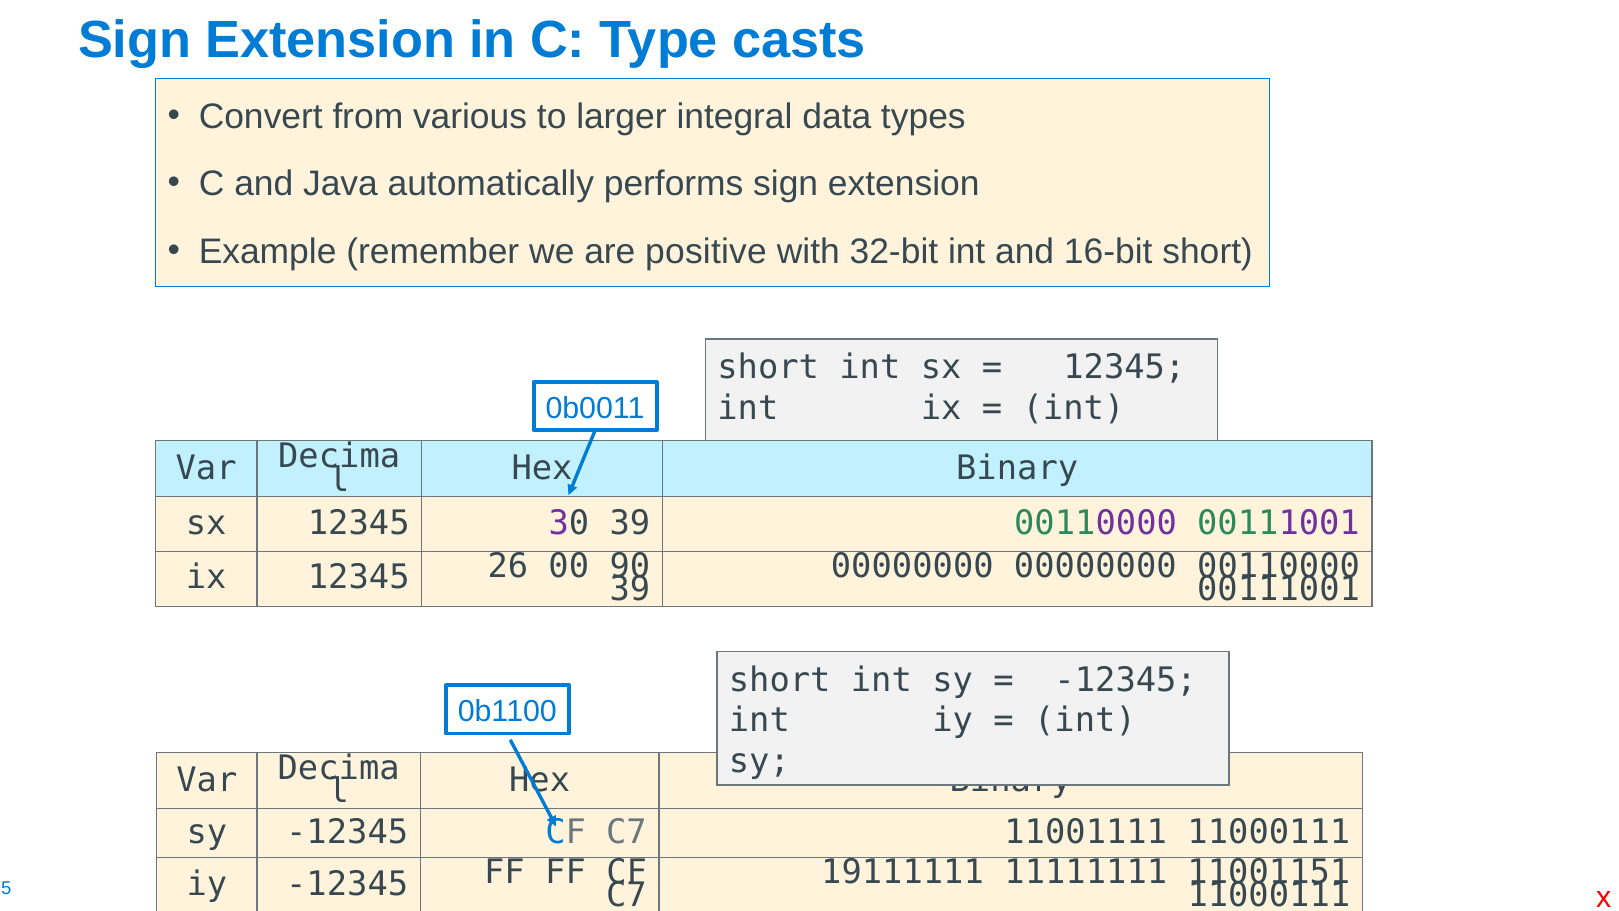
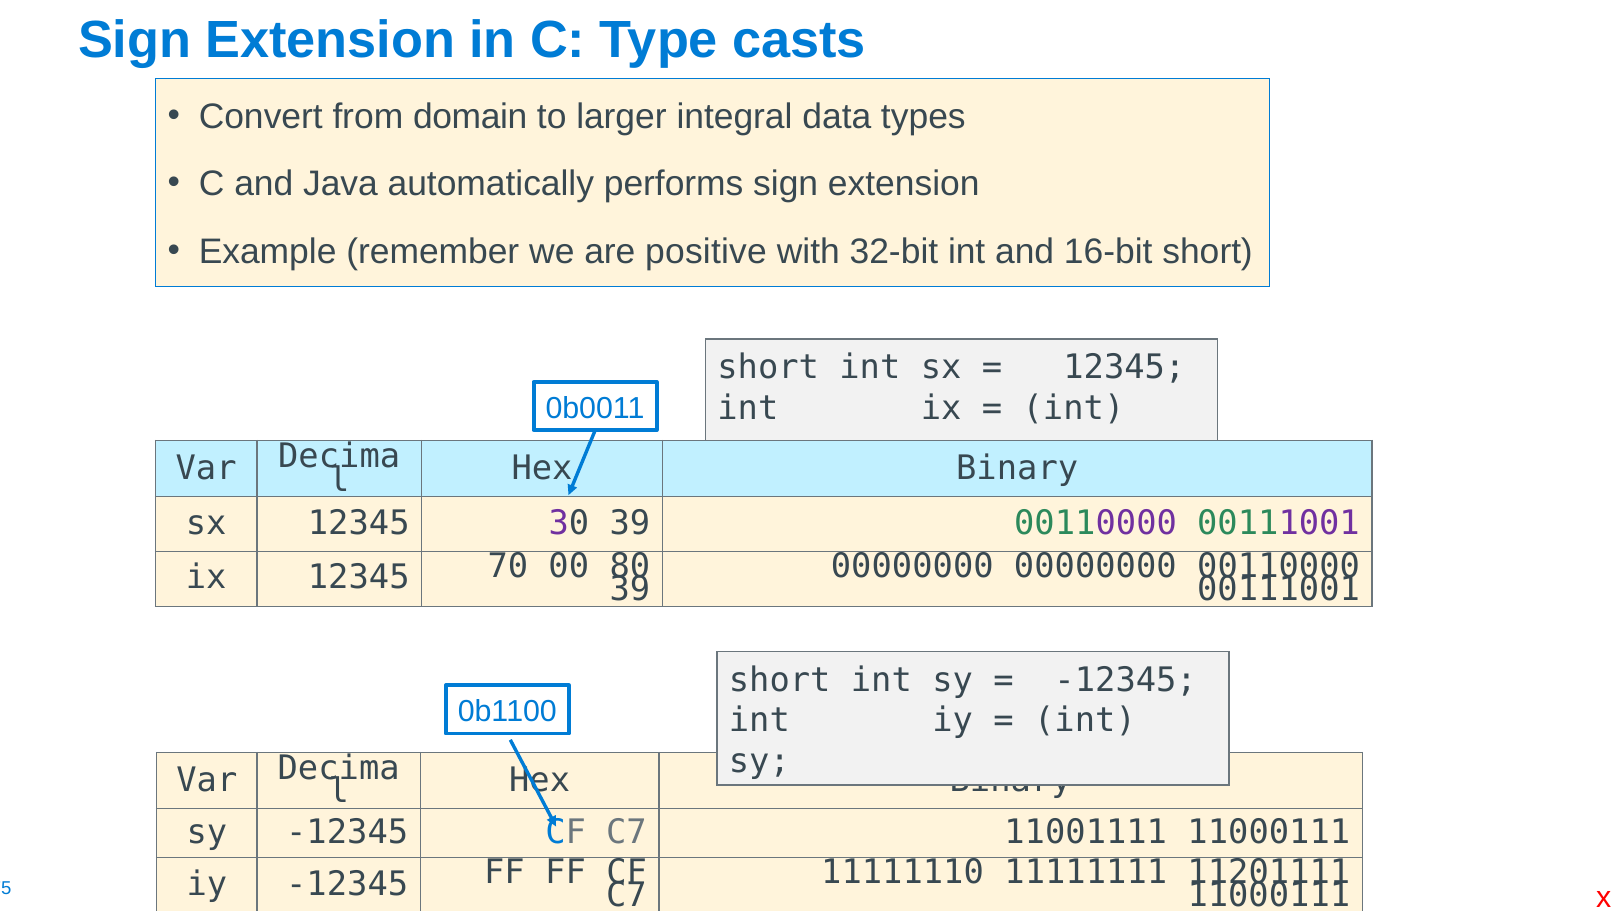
various: various -> domain
26: 26 -> 70
90: 90 -> 80
19111111: 19111111 -> 11111110
11001151: 11001151 -> 11201111
